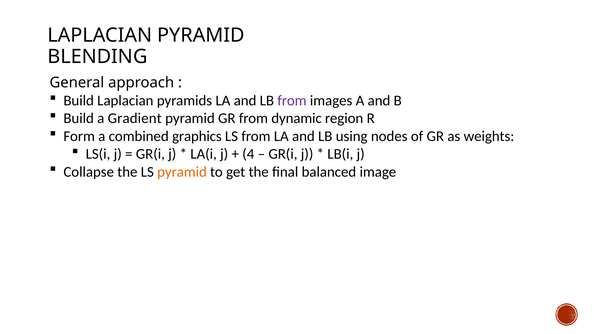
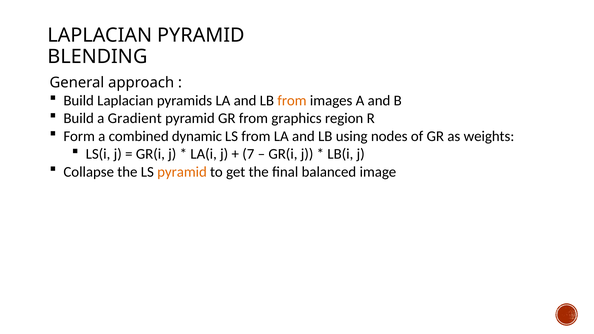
from at (292, 101) colour: purple -> orange
dynamic: dynamic -> graphics
graphics: graphics -> dynamic
4: 4 -> 7
